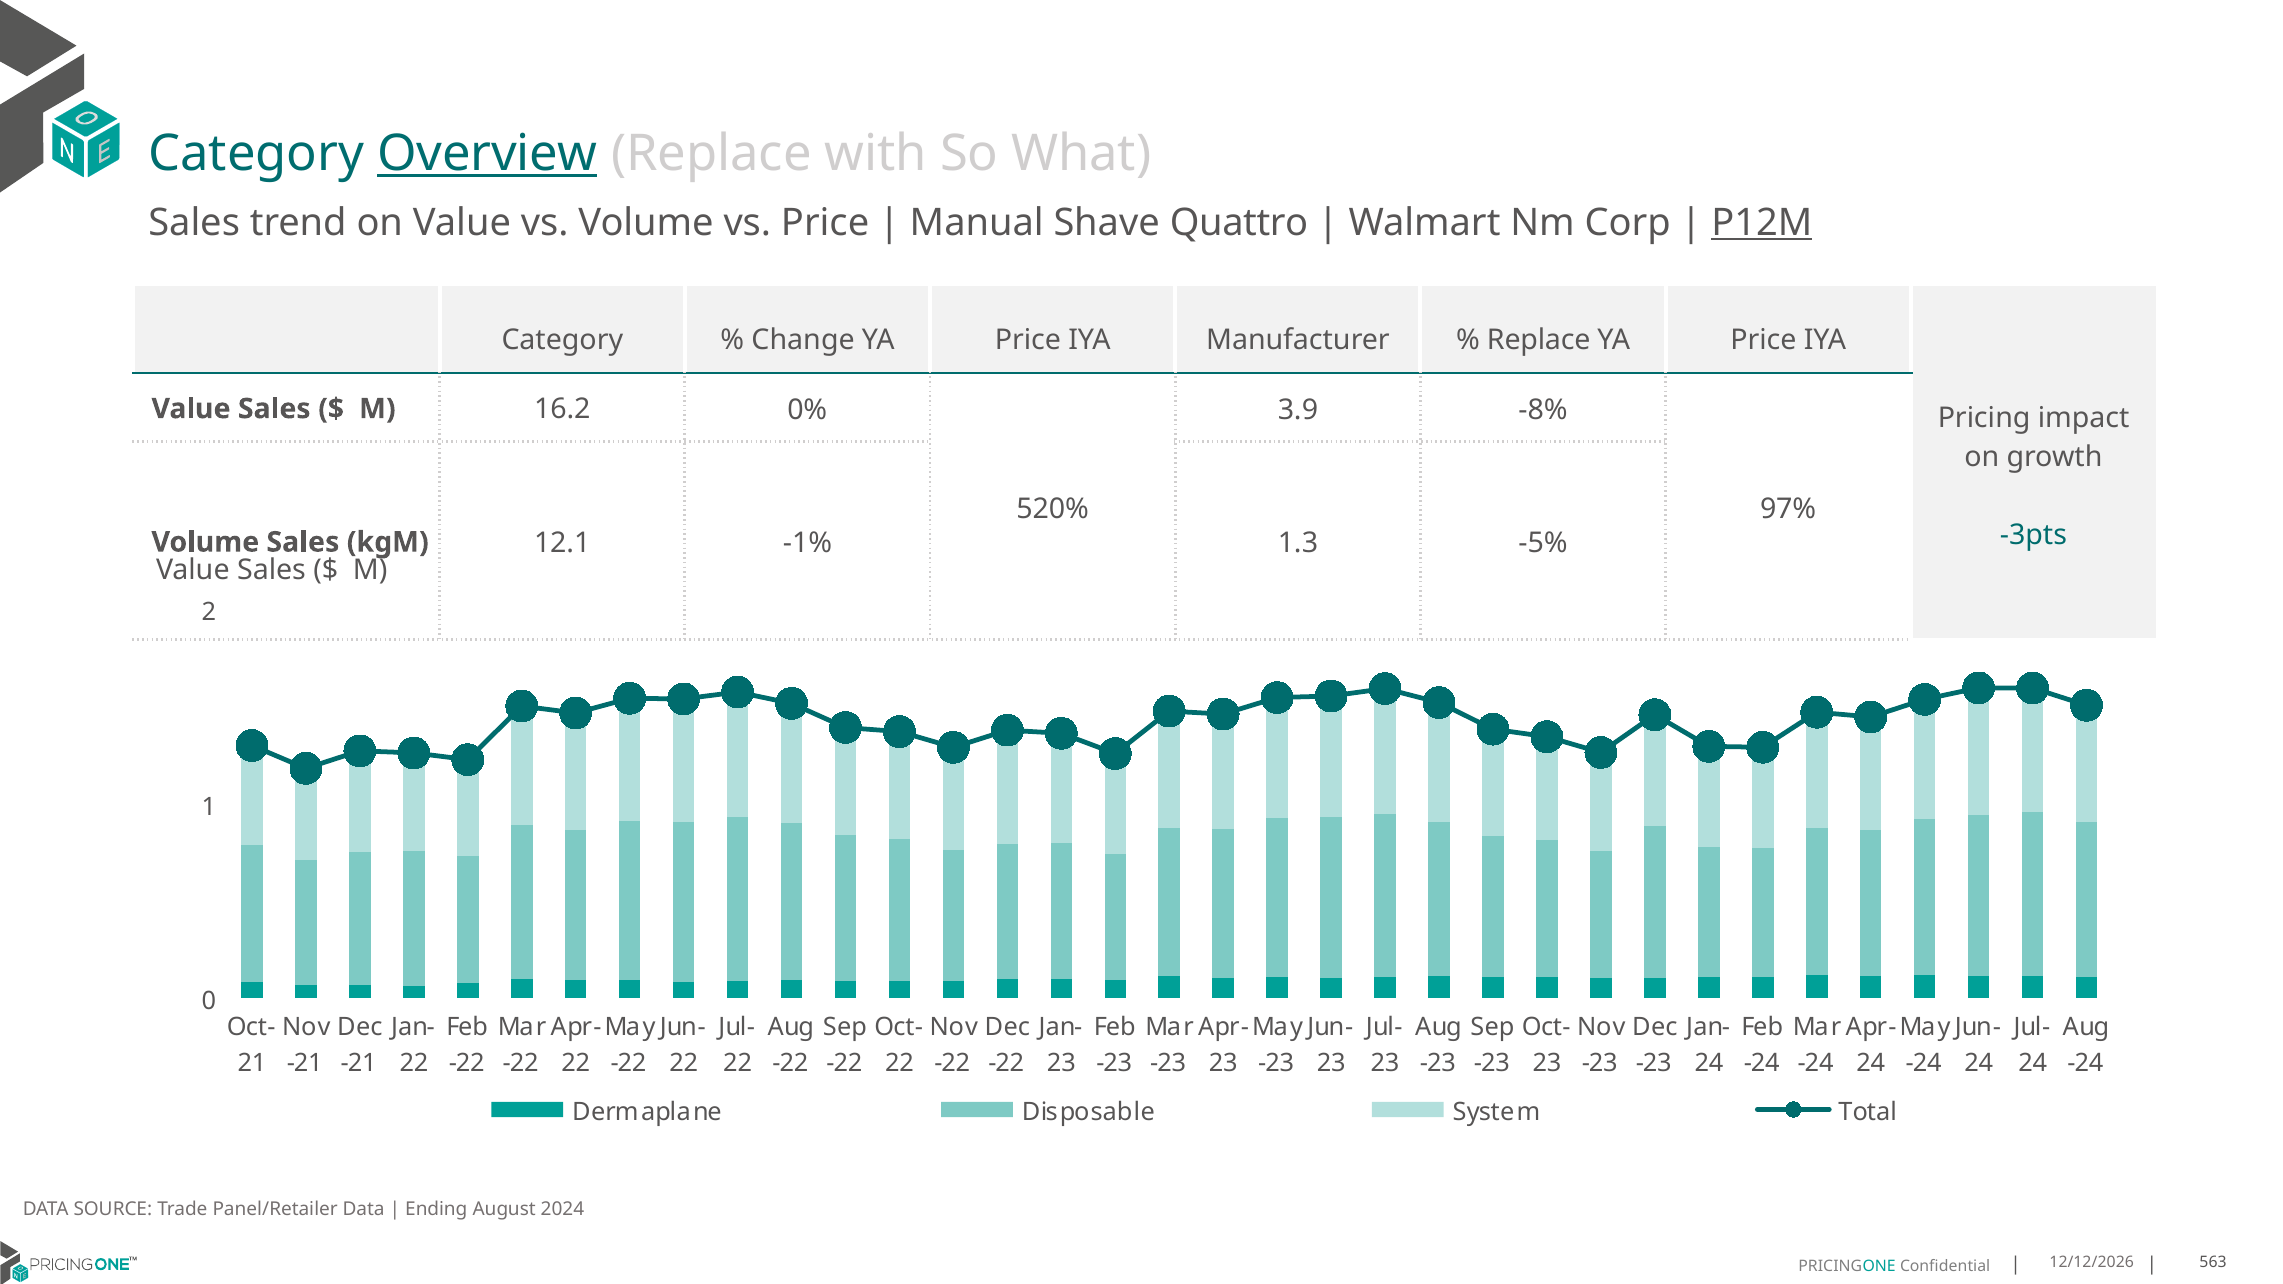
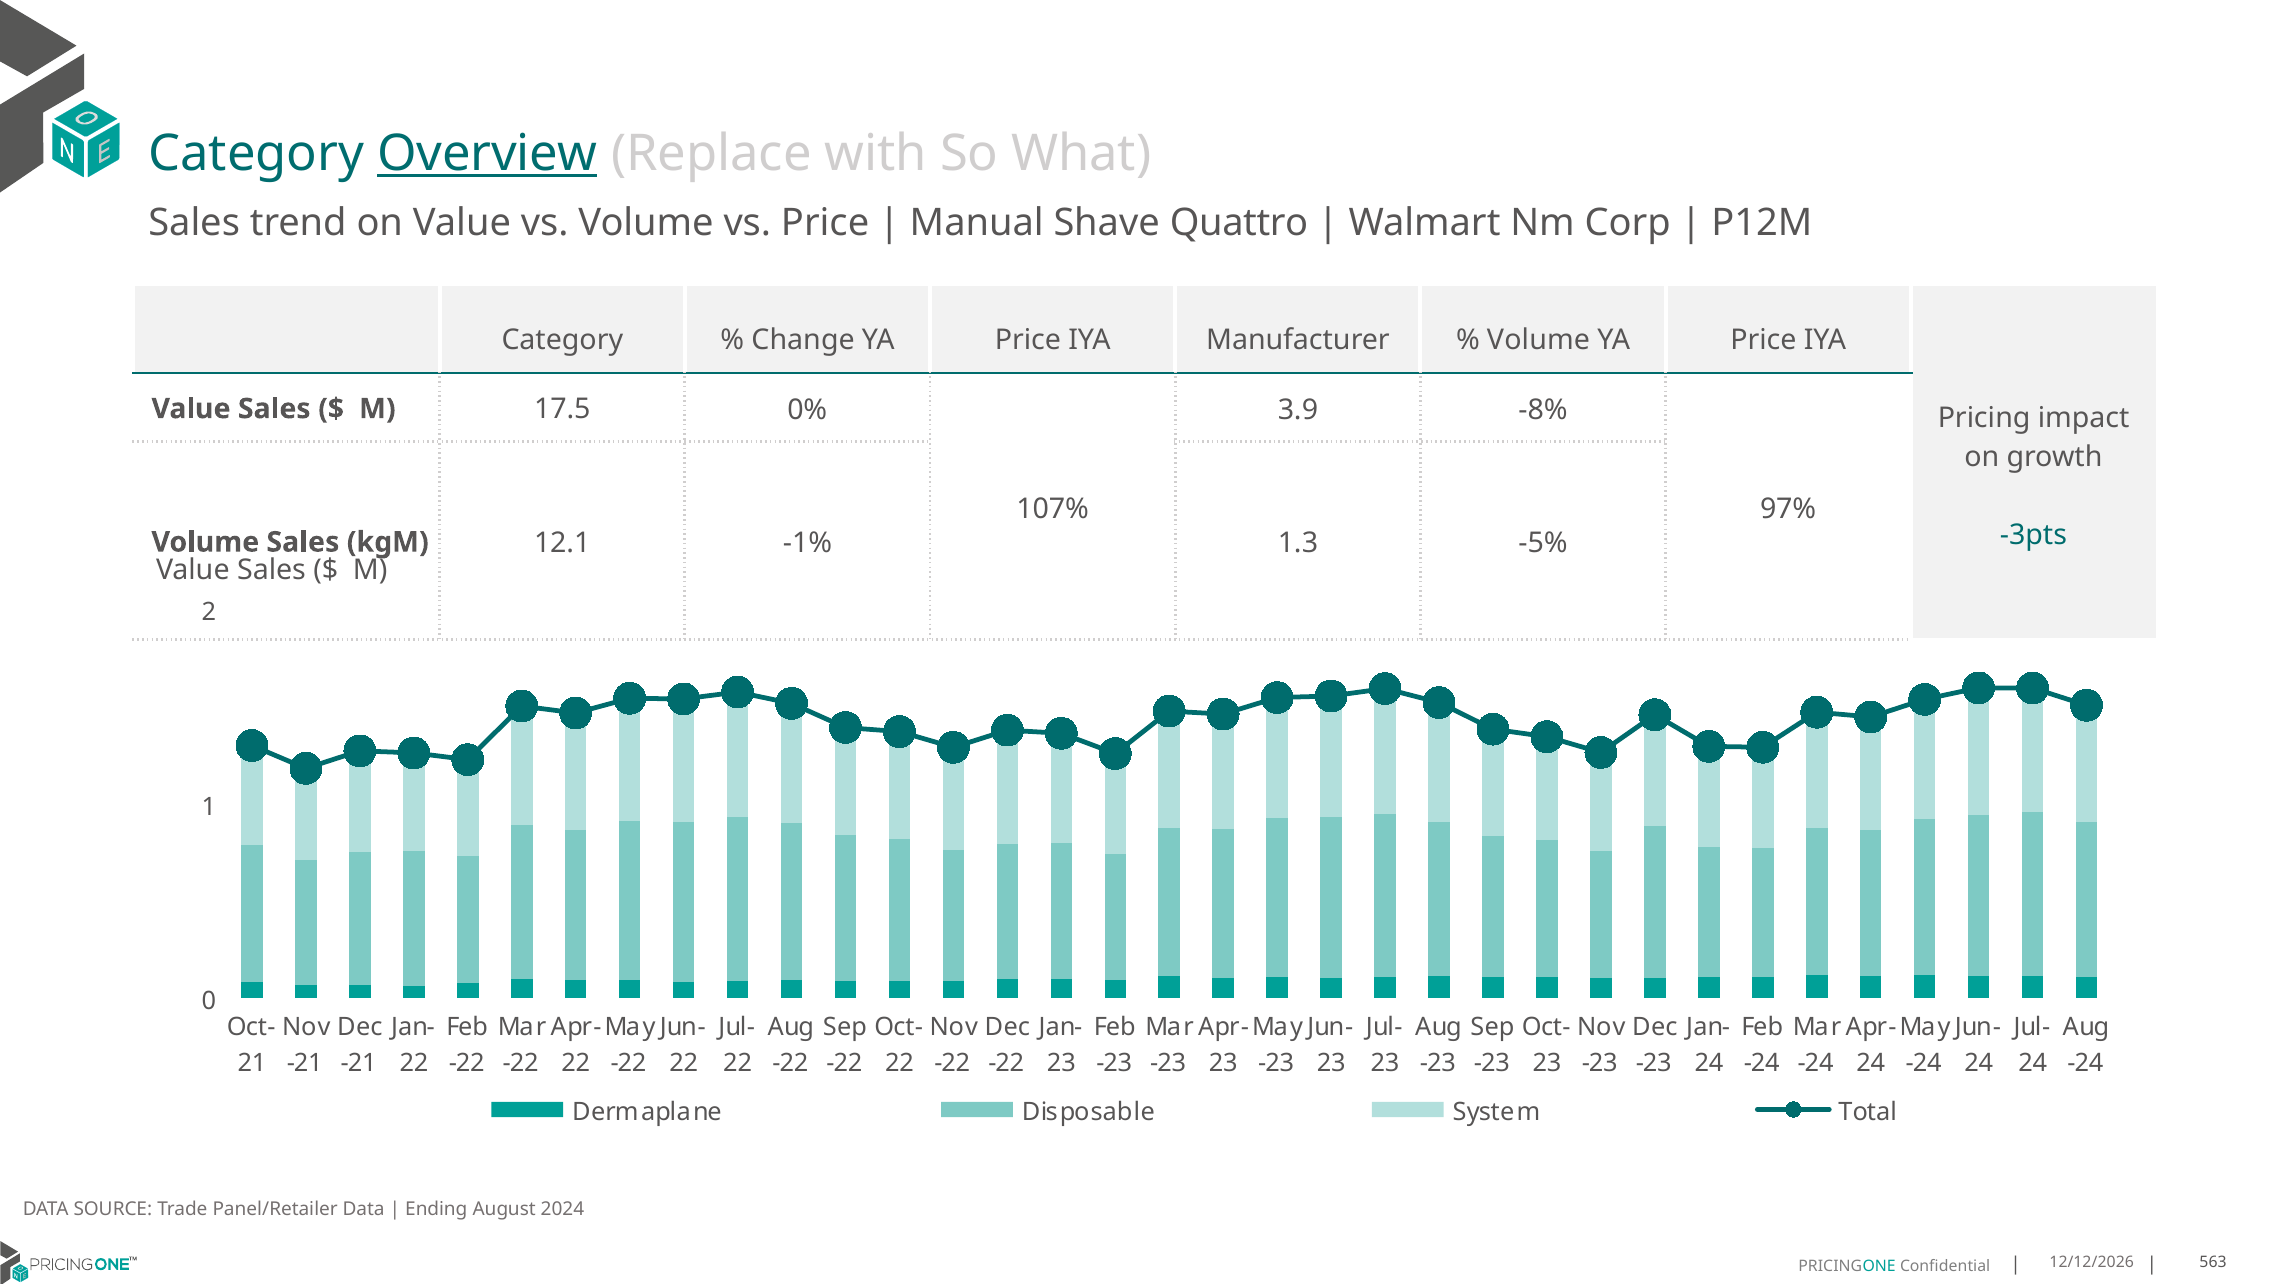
P12M underline: present -> none
Replace at (1539, 340): Replace -> Volume
16.2: 16.2 -> 17.5
520%: 520% -> 107%
